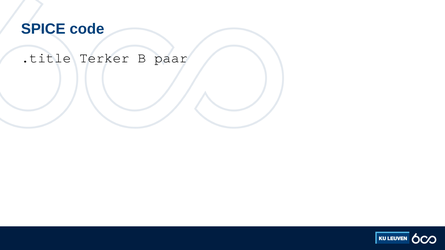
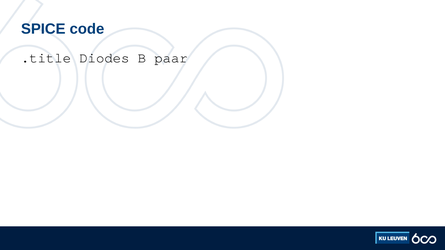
Terker: Terker -> Diodes
